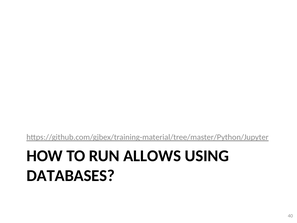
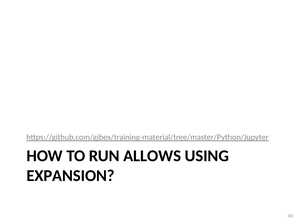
DATABASES: DATABASES -> EXPANSION
